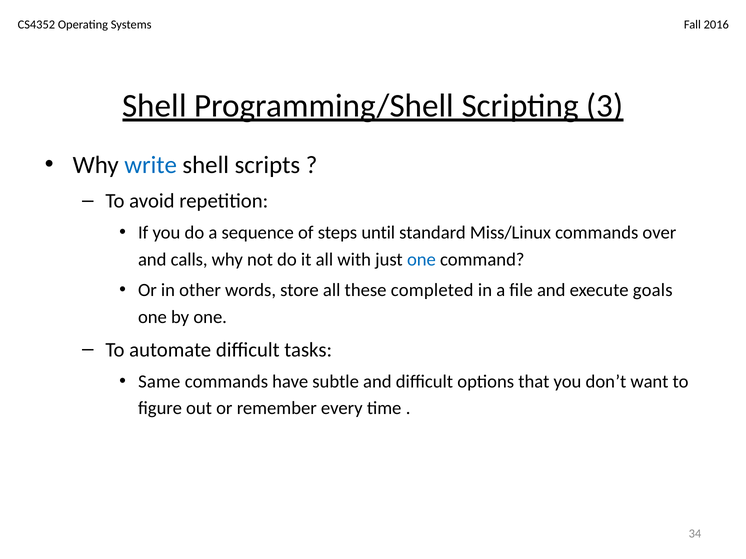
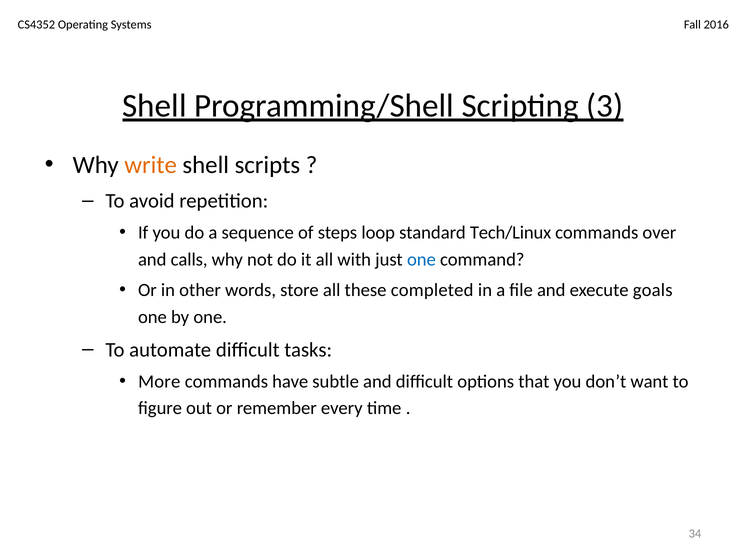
write colour: blue -> orange
until: until -> loop
Miss/Linux: Miss/Linux -> Tech/Linux
Same: Same -> More
